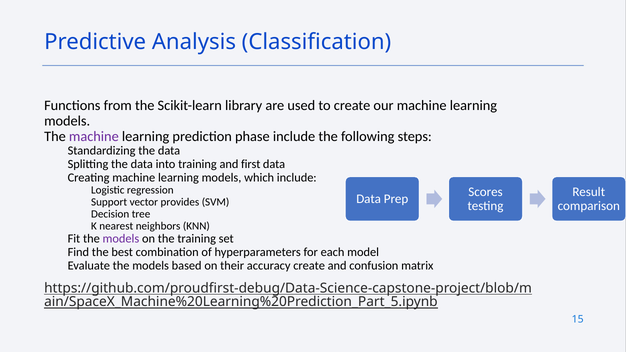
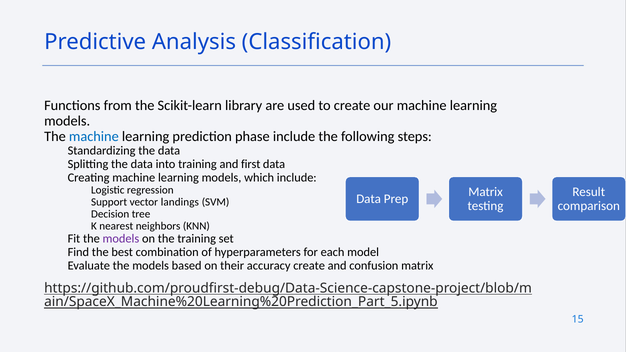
machine at (94, 137) colour: purple -> blue
Scores at (486, 192): Scores -> Matrix
provides: provides -> landings
